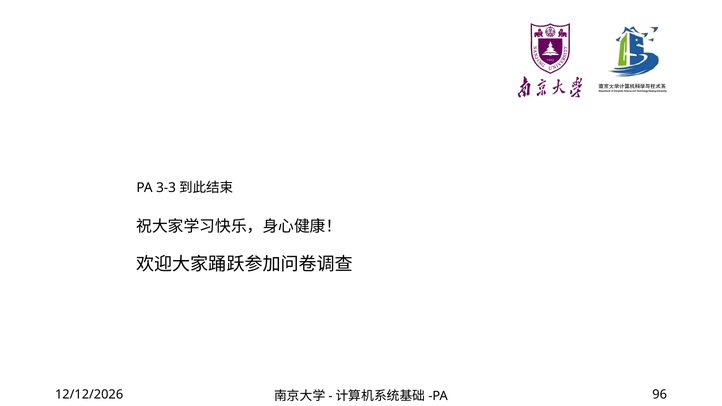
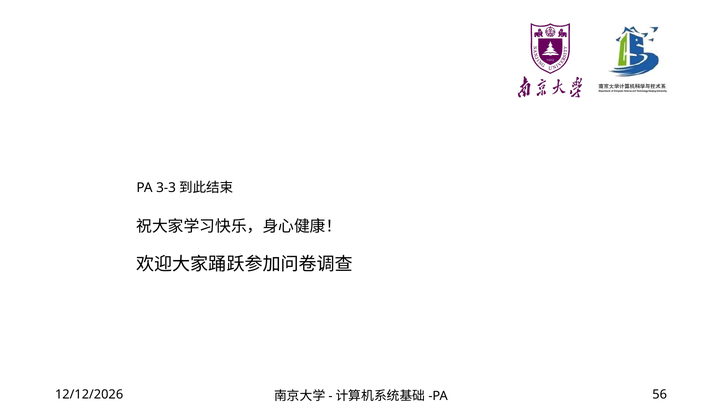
96: 96 -> 56
